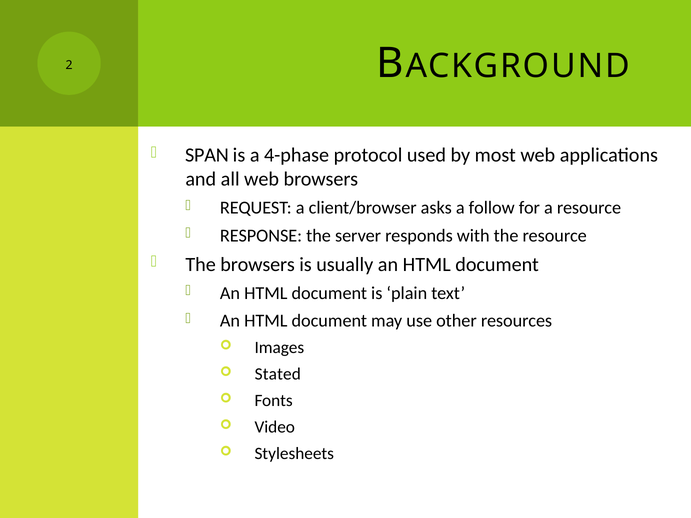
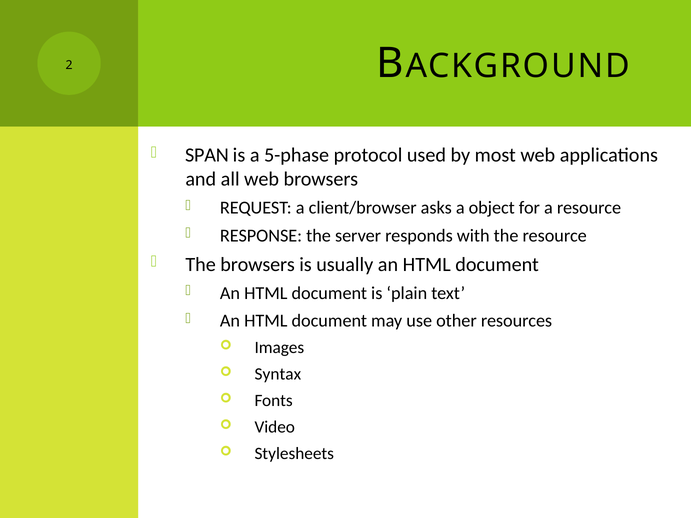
4-phase: 4-phase -> 5-phase
follow: follow -> object
Stated: Stated -> Syntax
